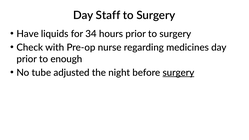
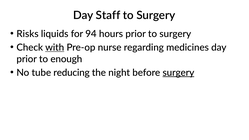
Have: Have -> Risks
34: 34 -> 94
with underline: none -> present
adjusted: adjusted -> reducing
